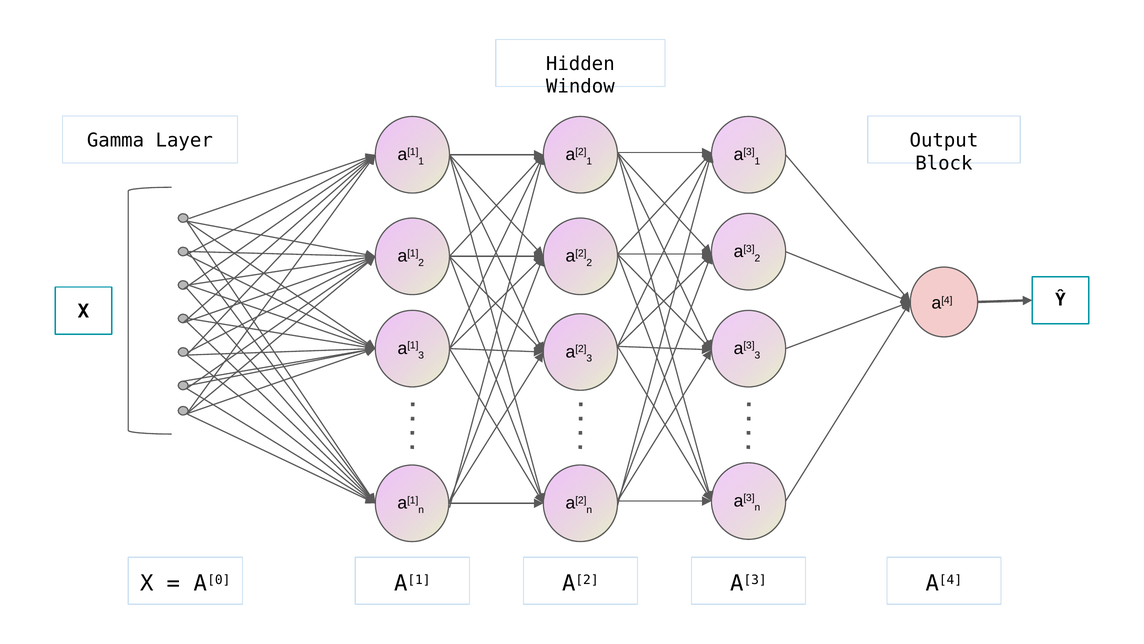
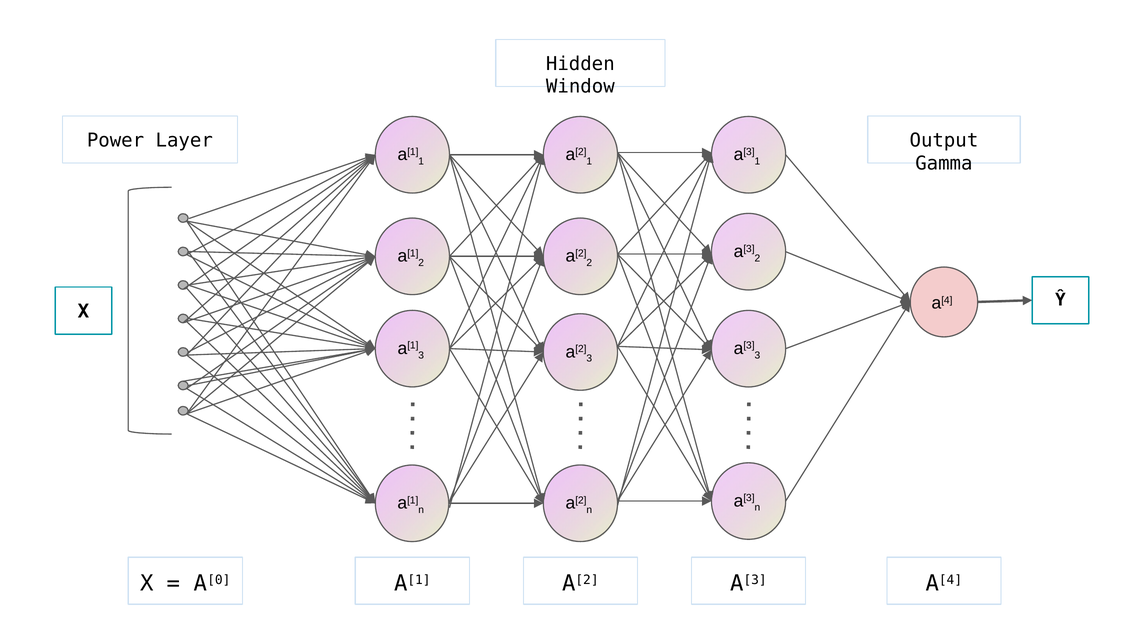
Gamma: Gamma -> Power
Block: Block -> Gamma
